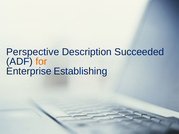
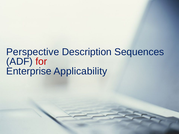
Succeeded: Succeeded -> Sequences
for colour: orange -> red
Establishing: Establishing -> Applicability
